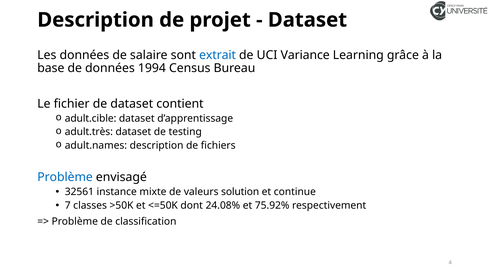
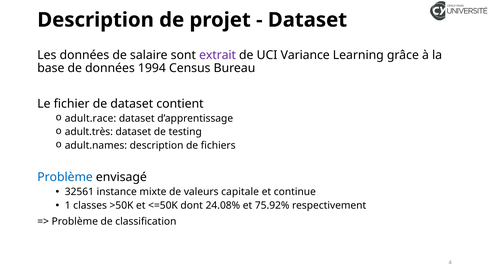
extrait colour: blue -> purple
adult.cible: adult.cible -> adult.race
solution: solution -> capitale
7: 7 -> 1
